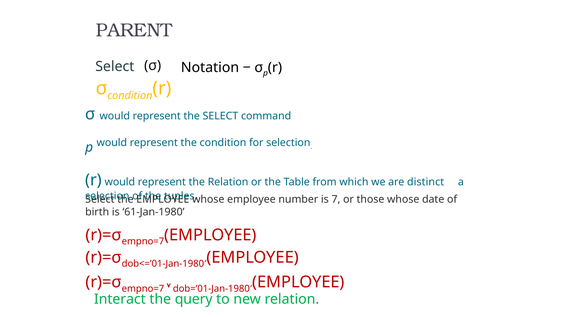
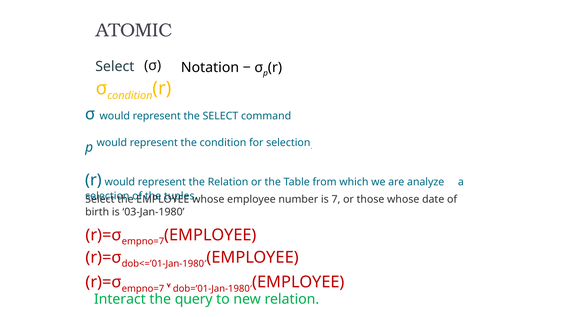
PARENT: PARENT -> ATOMIC
distinct: distinct -> analyze
61-Jan-1980: 61-Jan-1980 -> 03-Jan-1980
